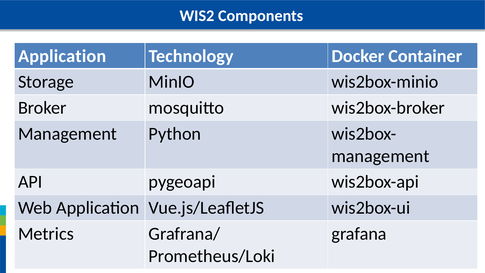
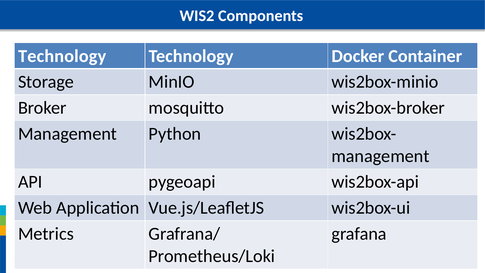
Application at (62, 56): Application -> Technology
